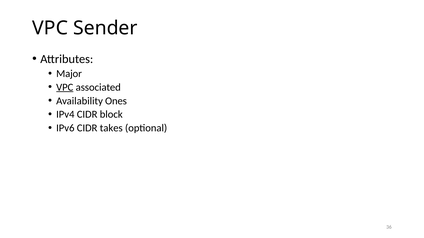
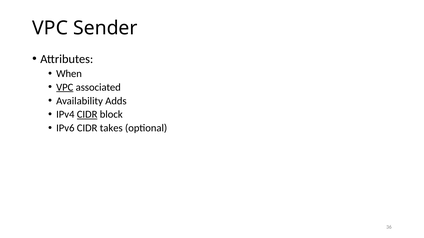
Major: Major -> When
Ones: Ones -> Adds
CIDR at (87, 115) underline: none -> present
